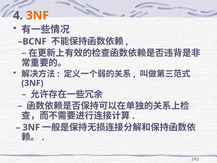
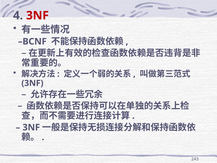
3NF at (37, 15) colour: orange -> red
